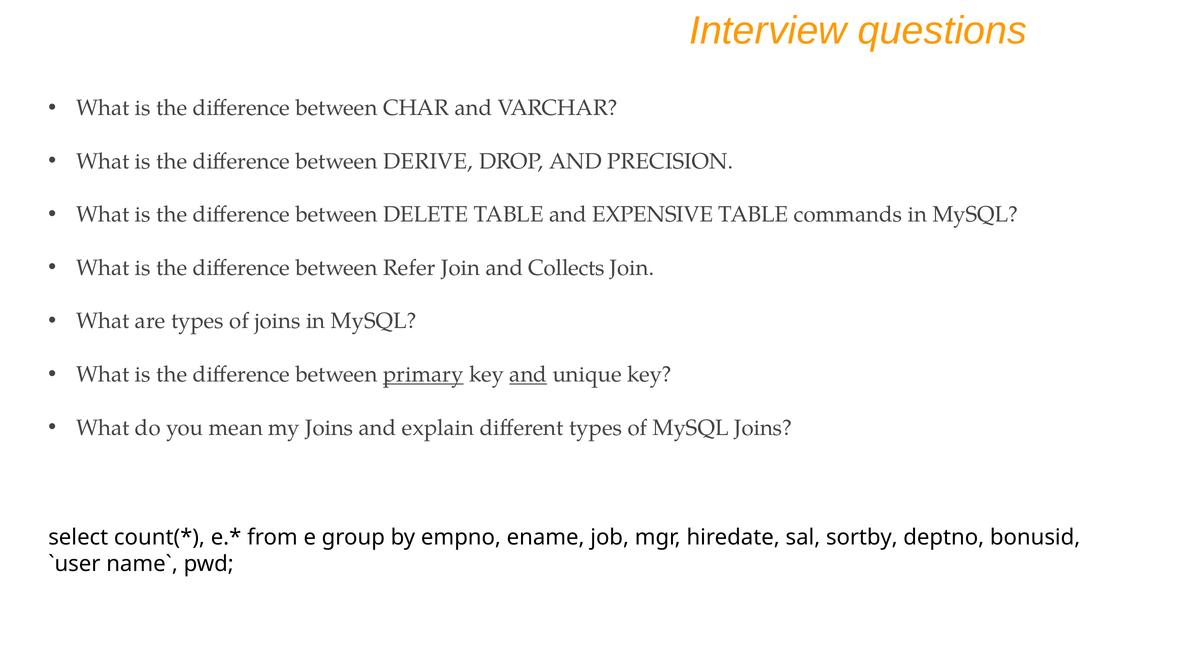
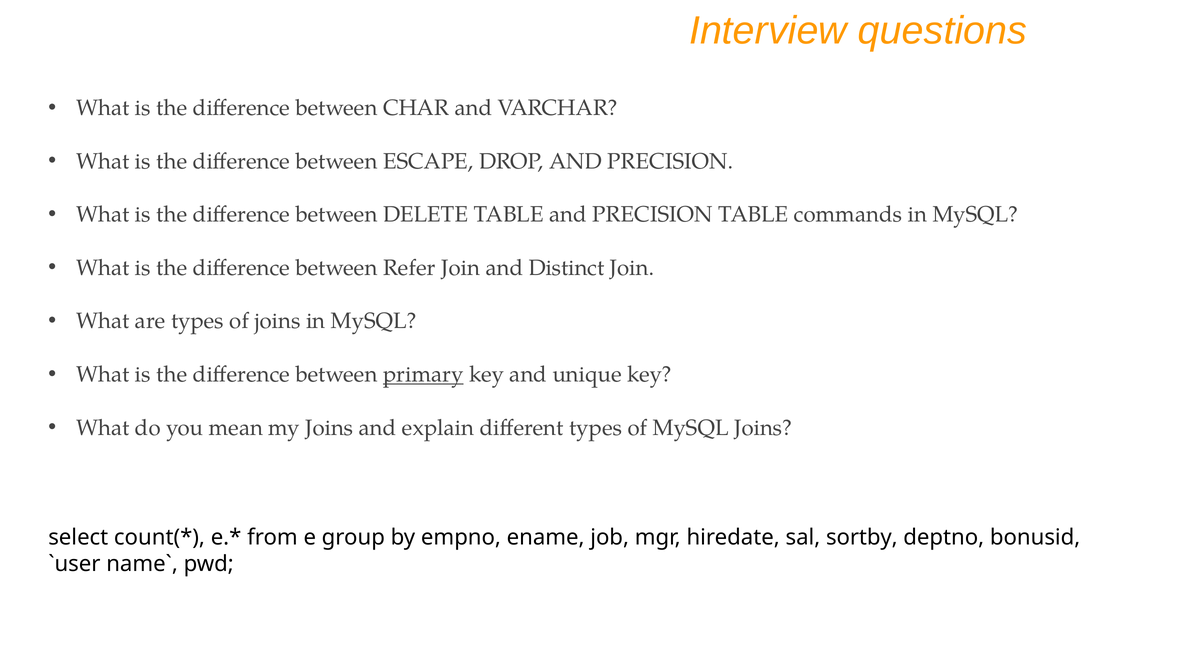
DERIVE: DERIVE -> ESCAPE
TABLE and EXPENSIVE: EXPENSIVE -> PRECISION
Collects: Collects -> Distinct
and at (528, 374) underline: present -> none
